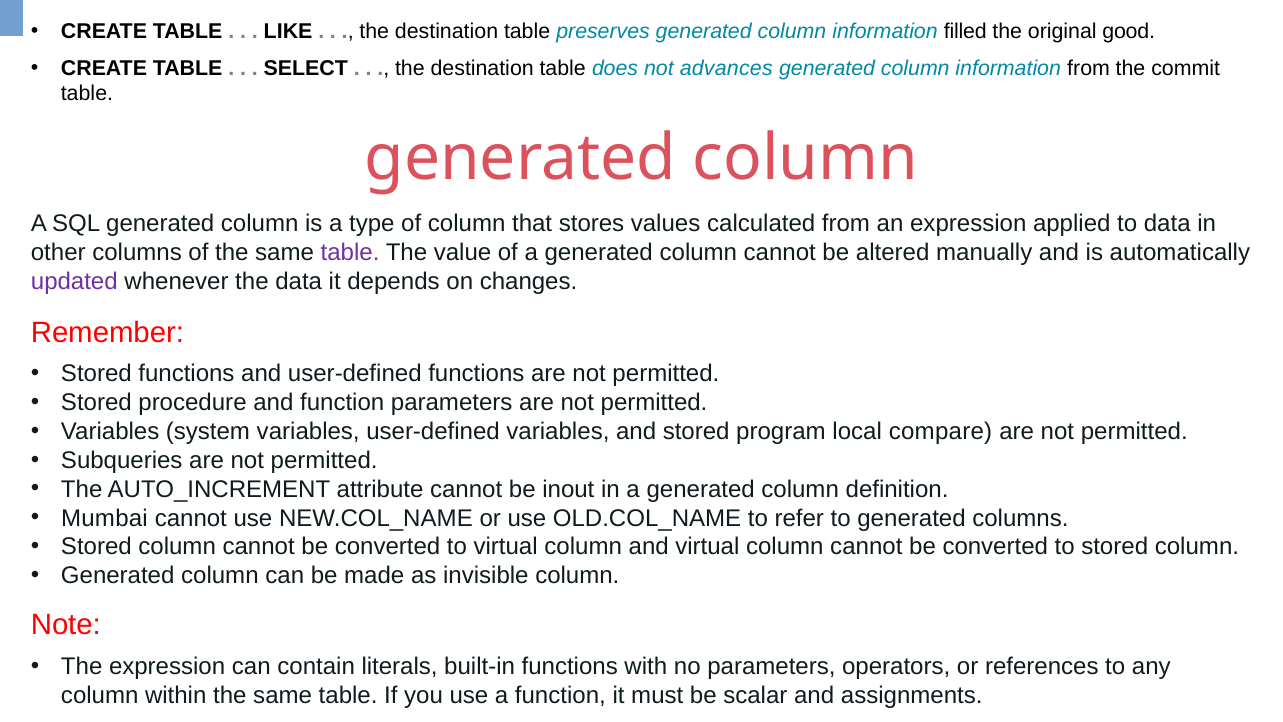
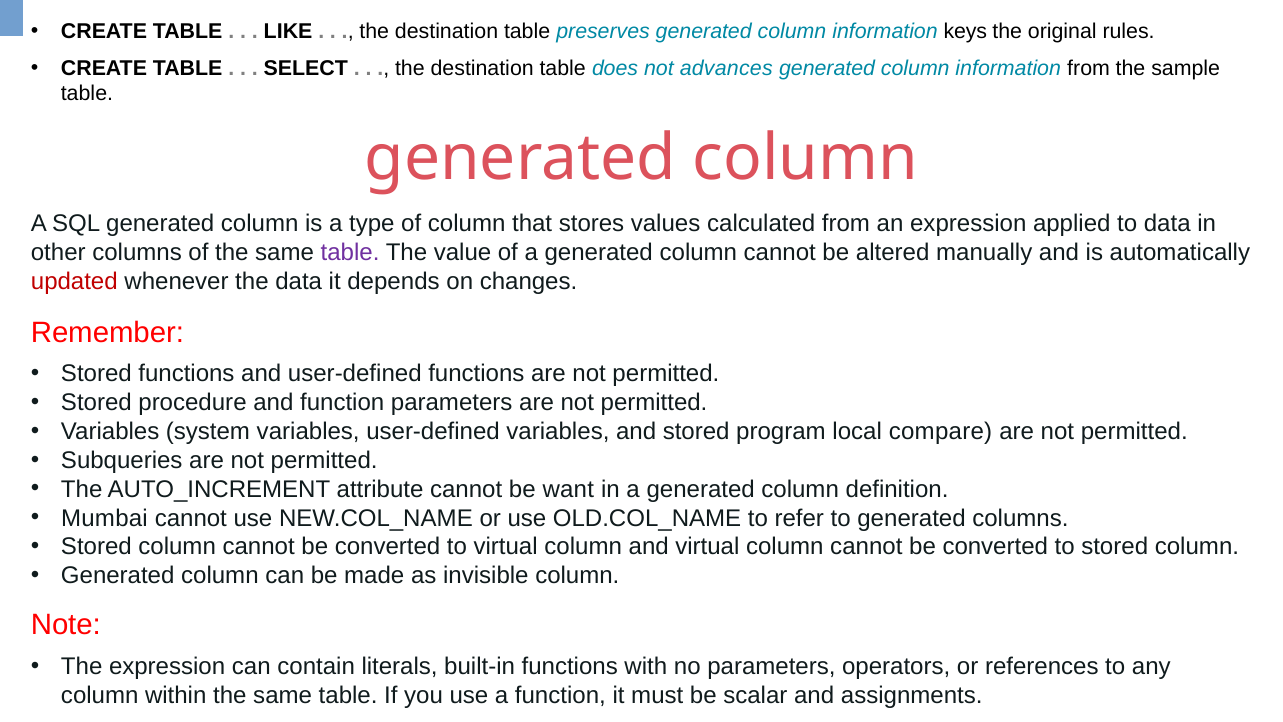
filled: filled -> keys
good: good -> rules
commit: commit -> sample
updated colour: purple -> red
inout: inout -> want
